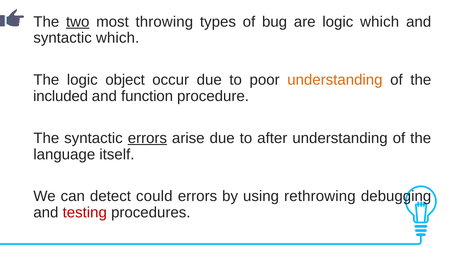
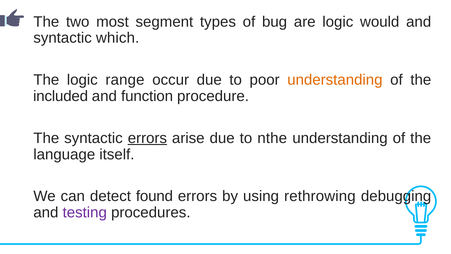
two underline: present -> none
throwing: throwing -> segment
logic which: which -> would
object: object -> range
after: after -> nthe
could: could -> found
testing colour: red -> purple
